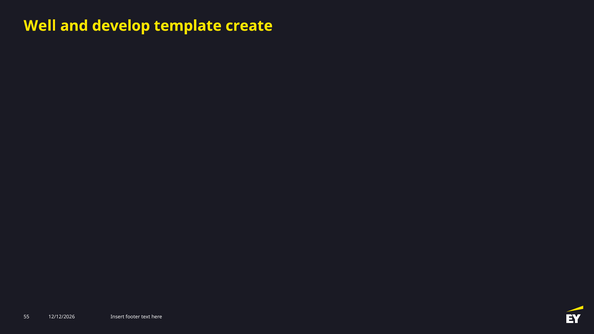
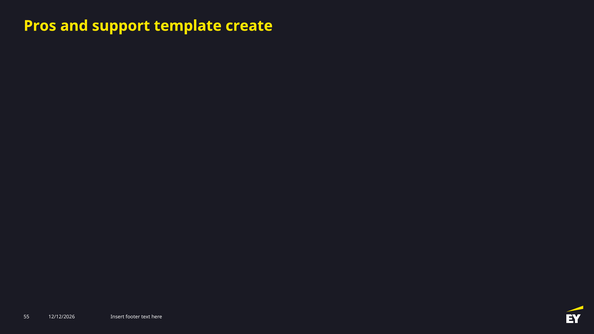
Well: Well -> Pros
develop: develop -> support
